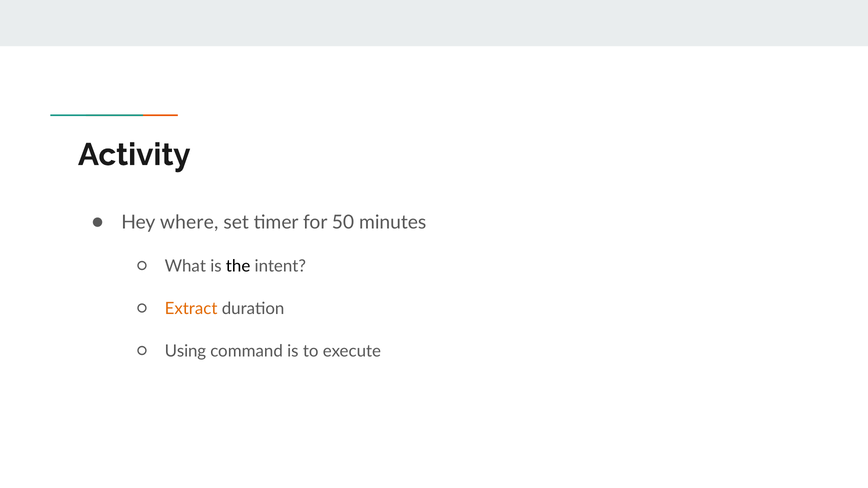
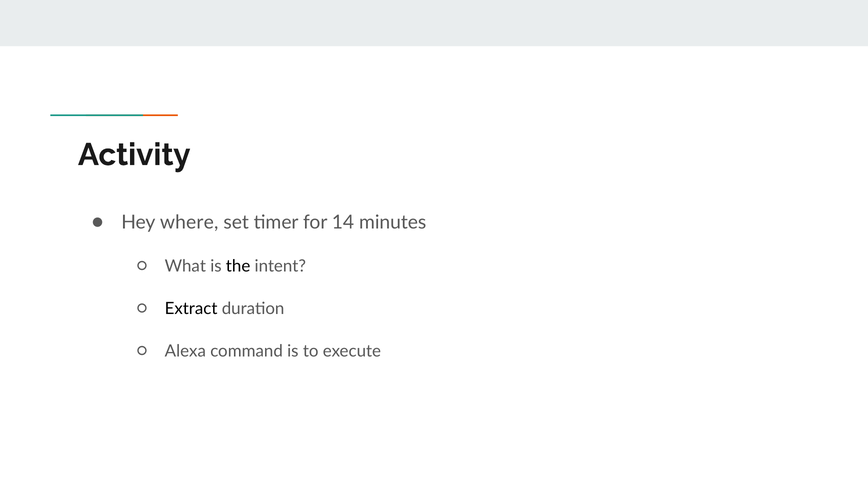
50: 50 -> 14
Extract colour: orange -> black
Using: Using -> Alexa
